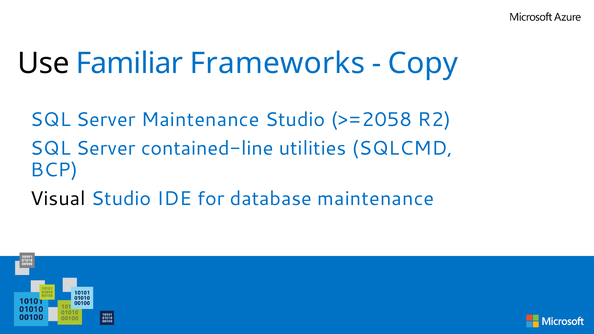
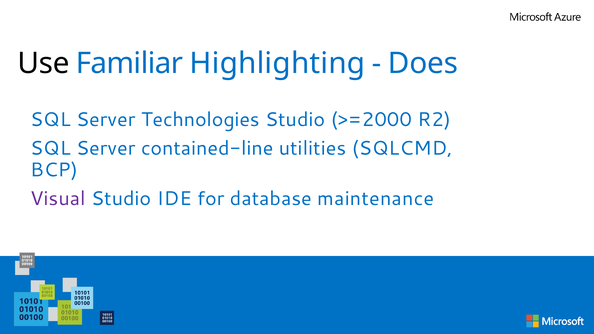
Frameworks: Frameworks -> Highlighting
Copy: Copy -> Does
Server Maintenance: Maintenance -> Technologies
>=2058: >=2058 -> >=2000
Visual colour: black -> purple
